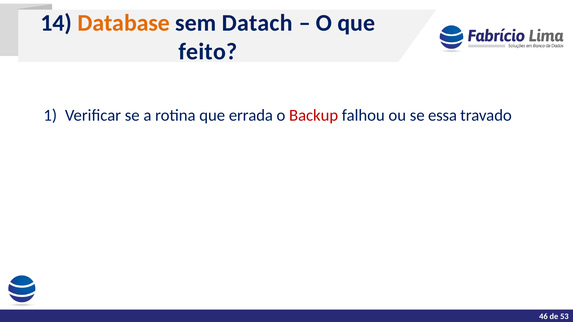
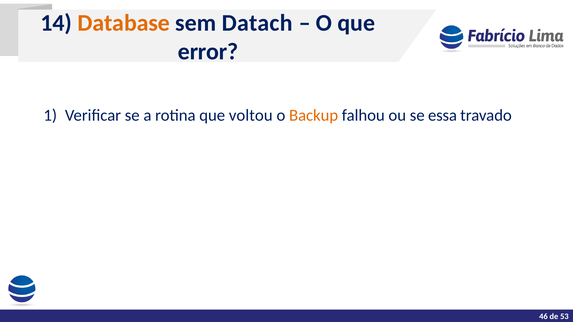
feito: feito -> error
errada: errada -> voltou
Backup colour: red -> orange
